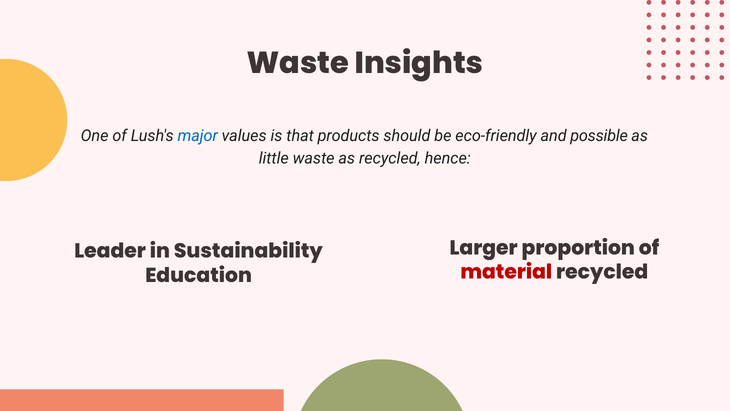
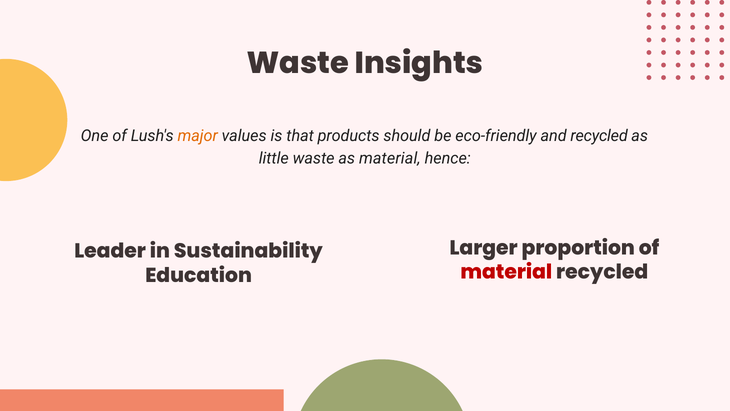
major colour: blue -> orange
and possible: possible -> recycled
as recycled: recycled -> material
